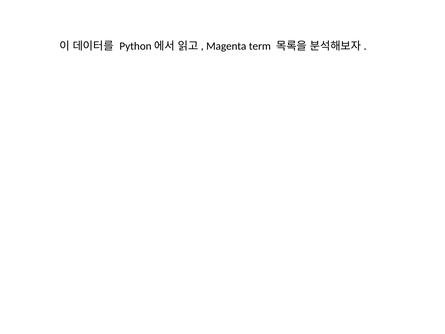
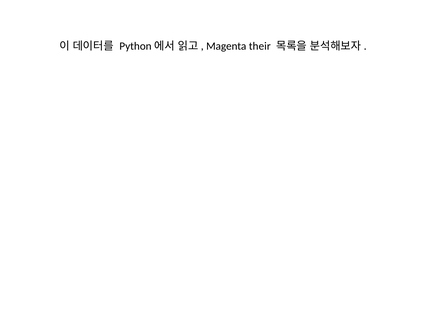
term: term -> their
